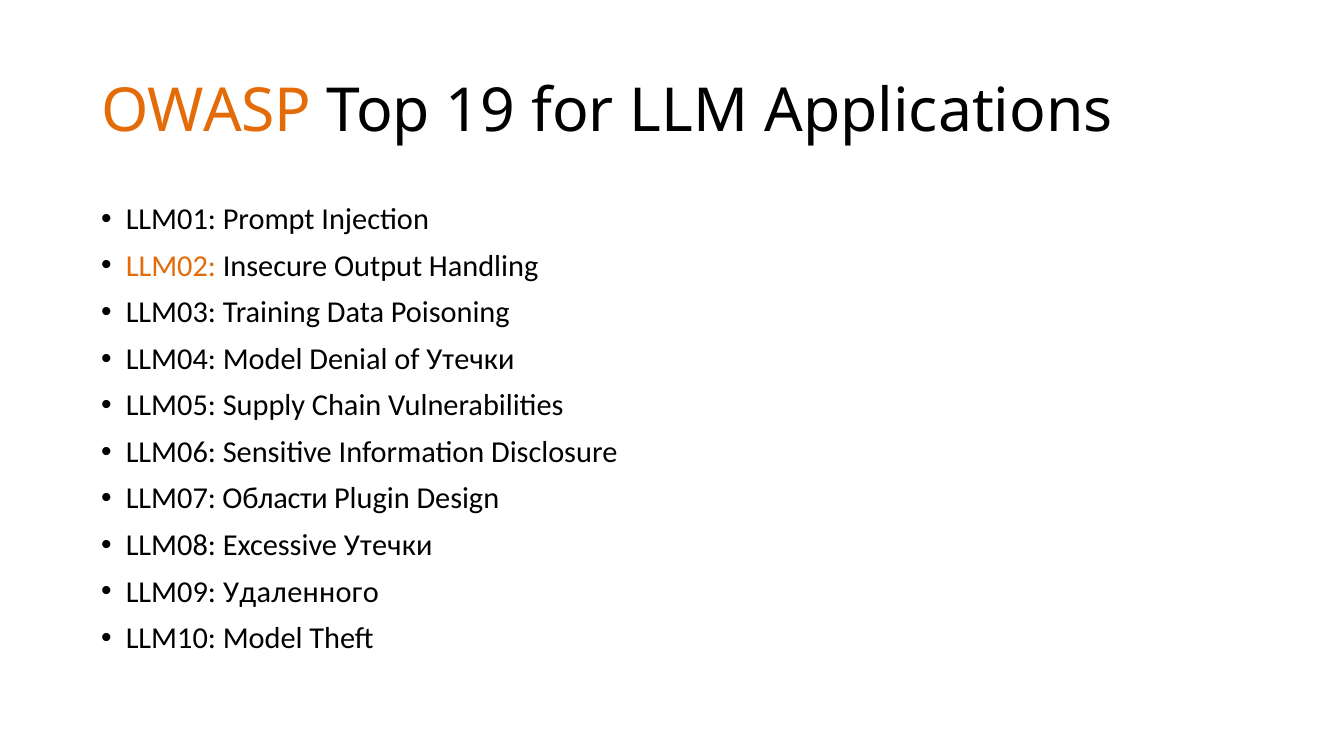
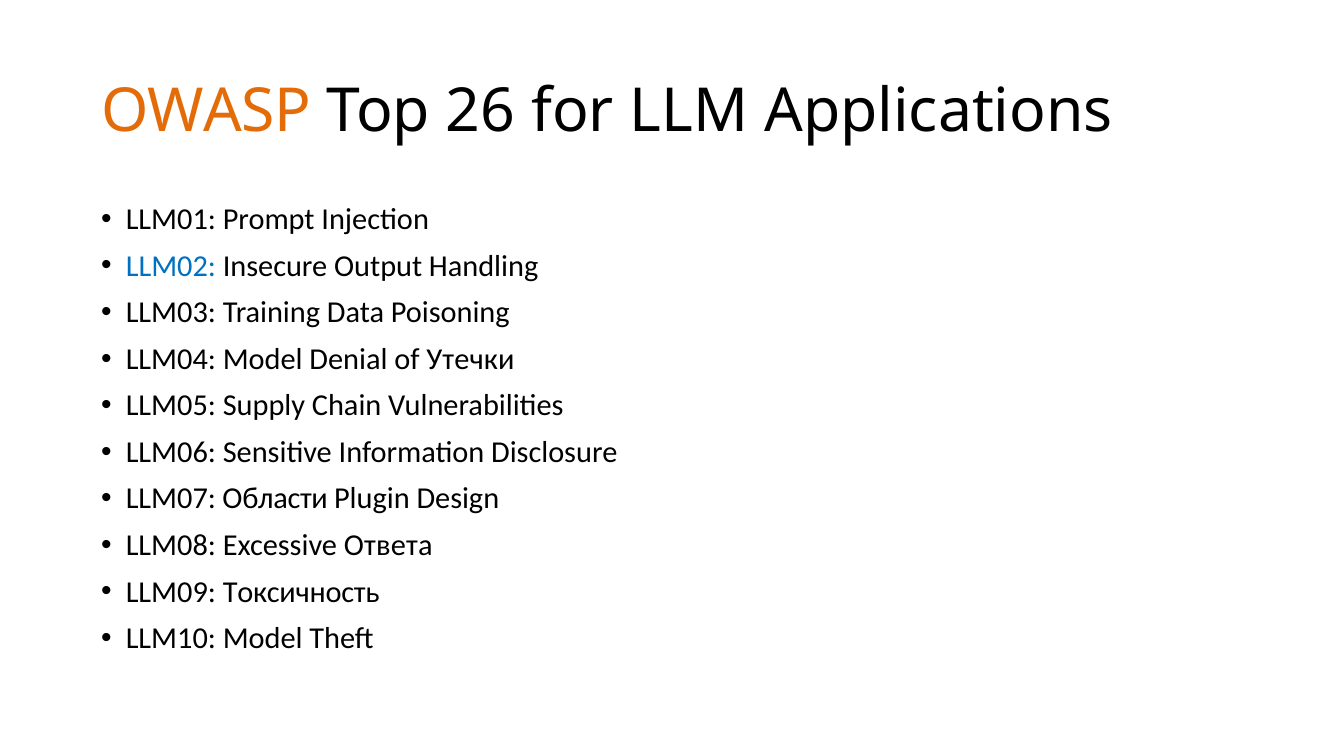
19: 19 -> 26
LLM02 colour: orange -> blue
Excessive Утечки: Утечки -> Ответа
Удаленного: Удаленного -> Токсичность
